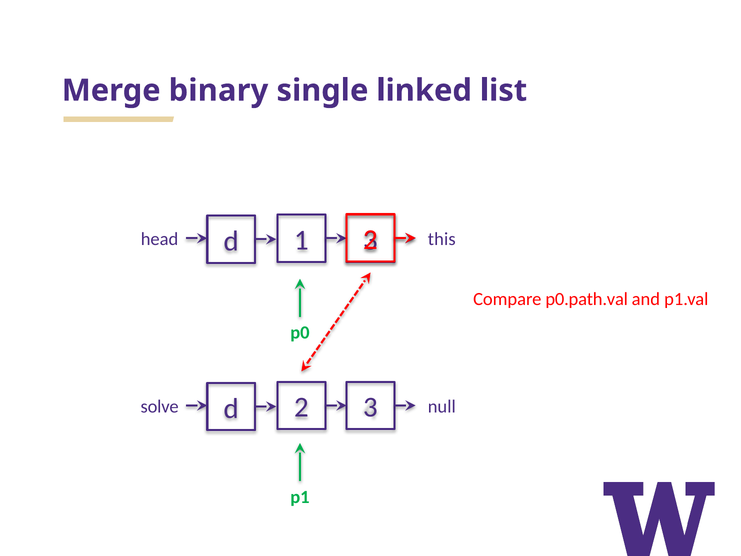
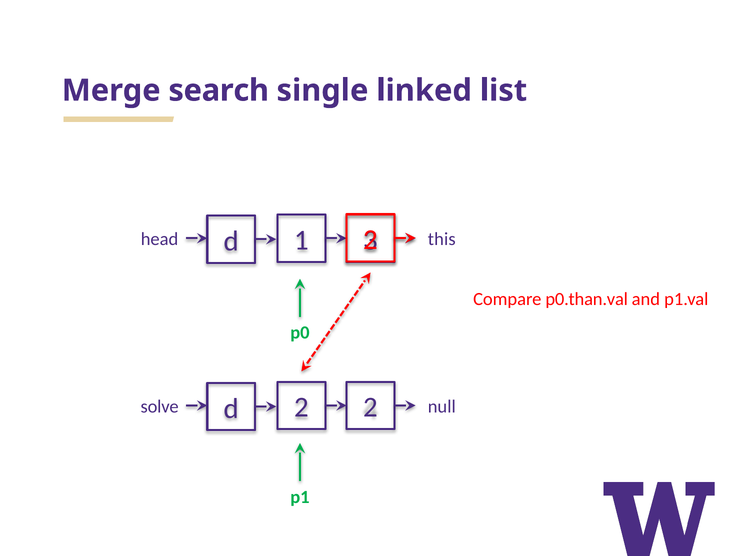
binary: binary -> search
p0.path.val: p0.path.val -> p0.than.val
2 3: 3 -> 2
